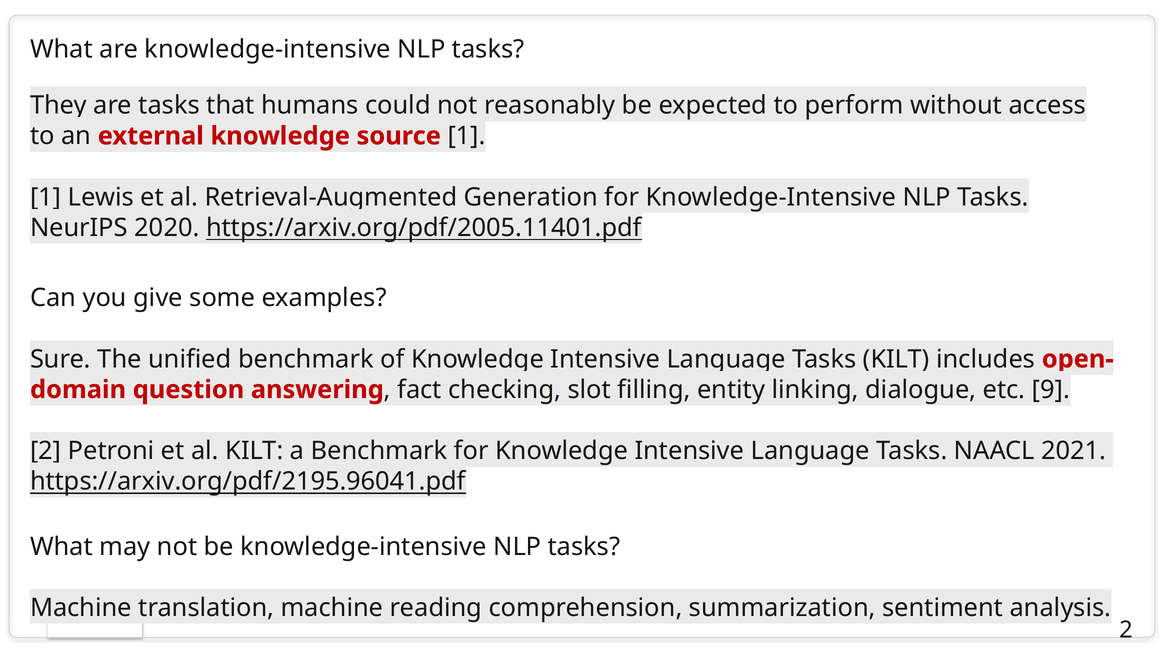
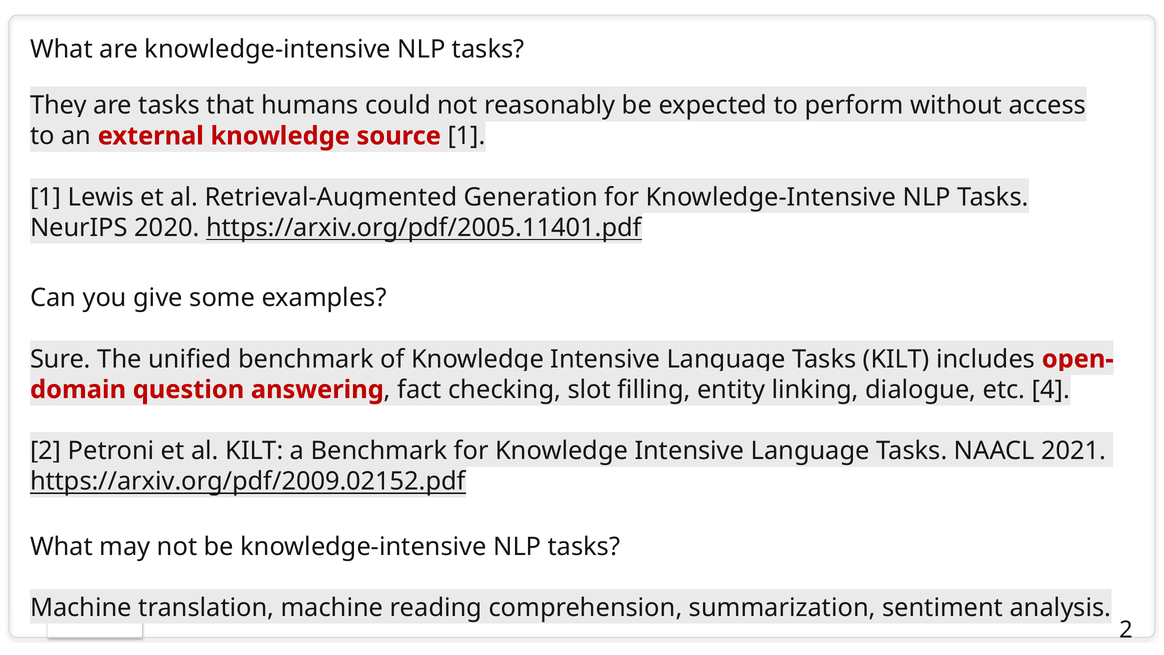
9: 9 -> 4
https://arxiv.org/pdf/2195.96041.pdf: https://arxiv.org/pdf/2195.96041.pdf -> https://arxiv.org/pdf/2009.02152.pdf
